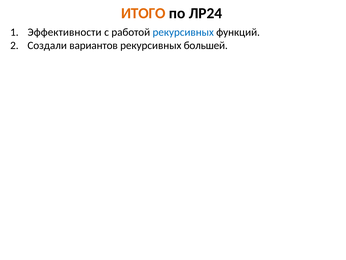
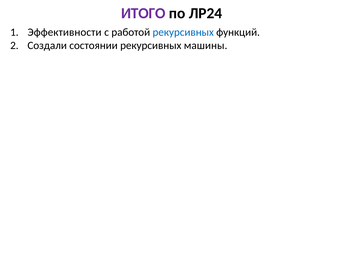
ИТОГО colour: orange -> purple
вариантов: вариантов -> состоянии
большей: большей -> машины
